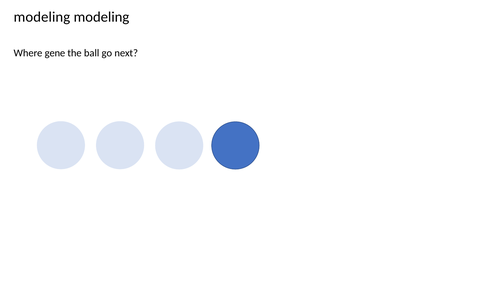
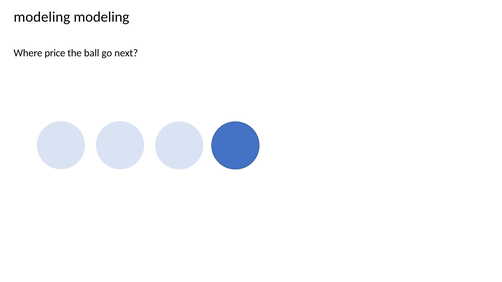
gene: gene -> price
